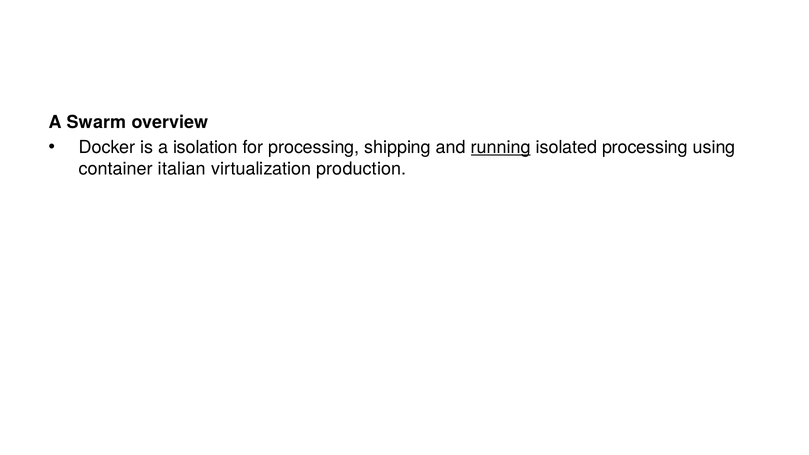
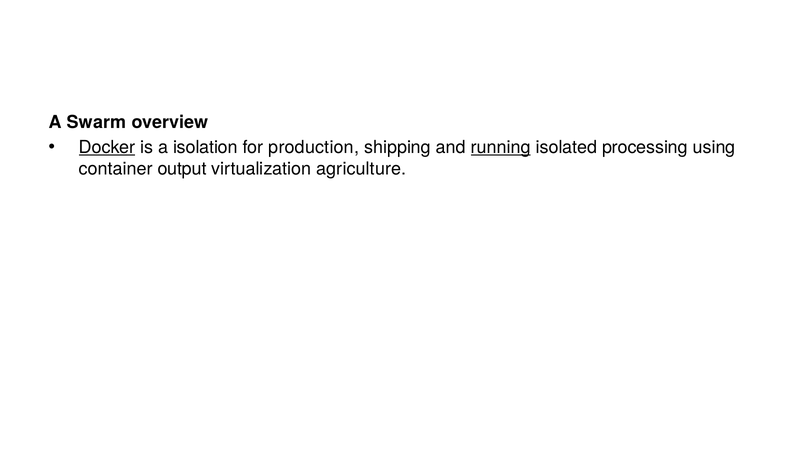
Docker underline: none -> present
for processing: processing -> production
italian: italian -> output
production: production -> agriculture
